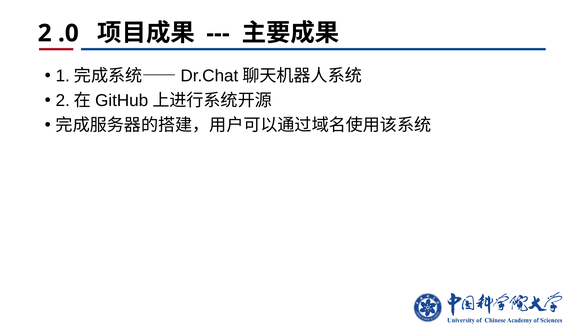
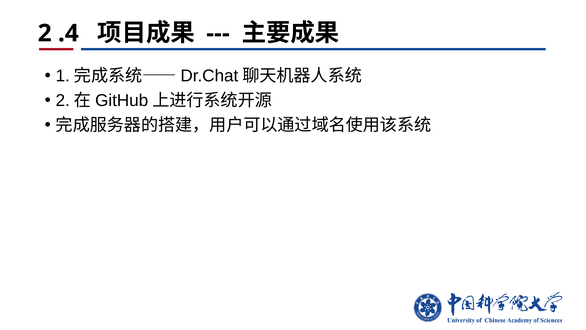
.0: .0 -> .4
